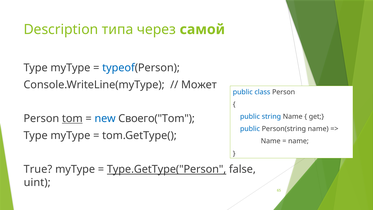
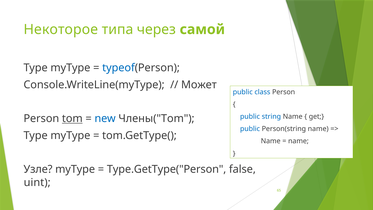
Description: Description -> Некоторое
Своего("Tom: Своего("Tom -> Члены("Tom
True: True -> Узле
Type.GetType("Person underline: present -> none
